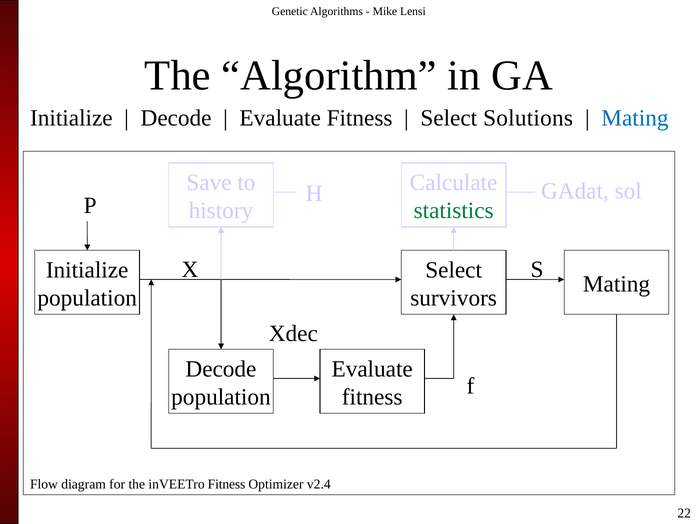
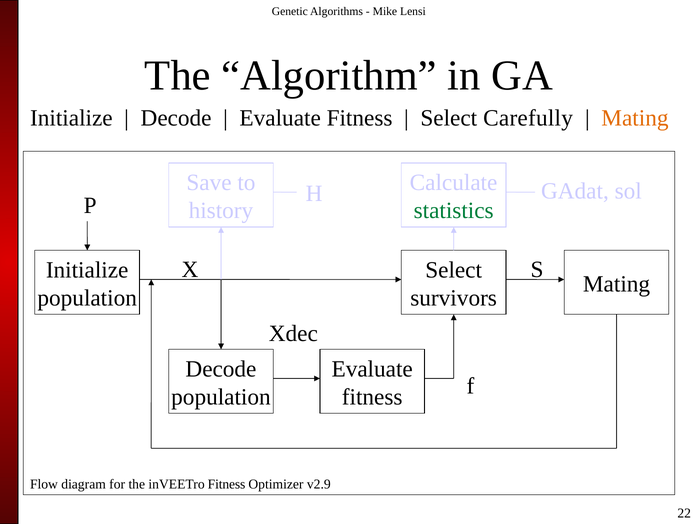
Solutions: Solutions -> Carefully
Mating at (635, 118) colour: blue -> orange
v2.4: v2.4 -> v2.9
